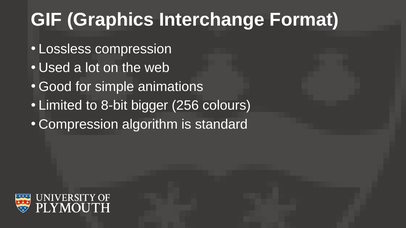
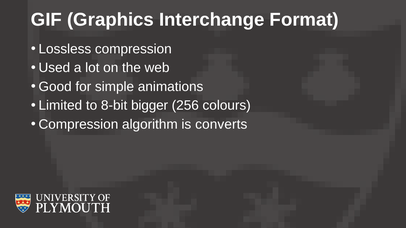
standard: standard -> converts
